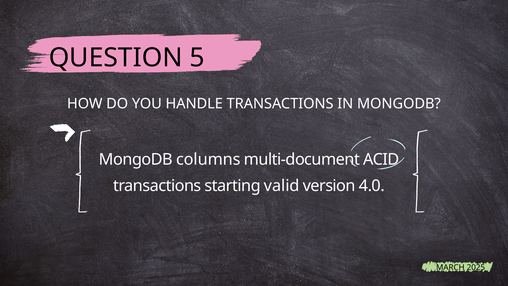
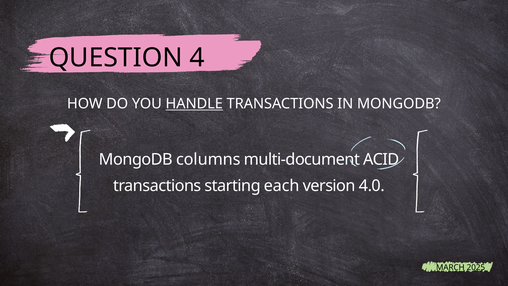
5: 5 -> 4
HANDLE underline: none -> present
valid: valid -> each
